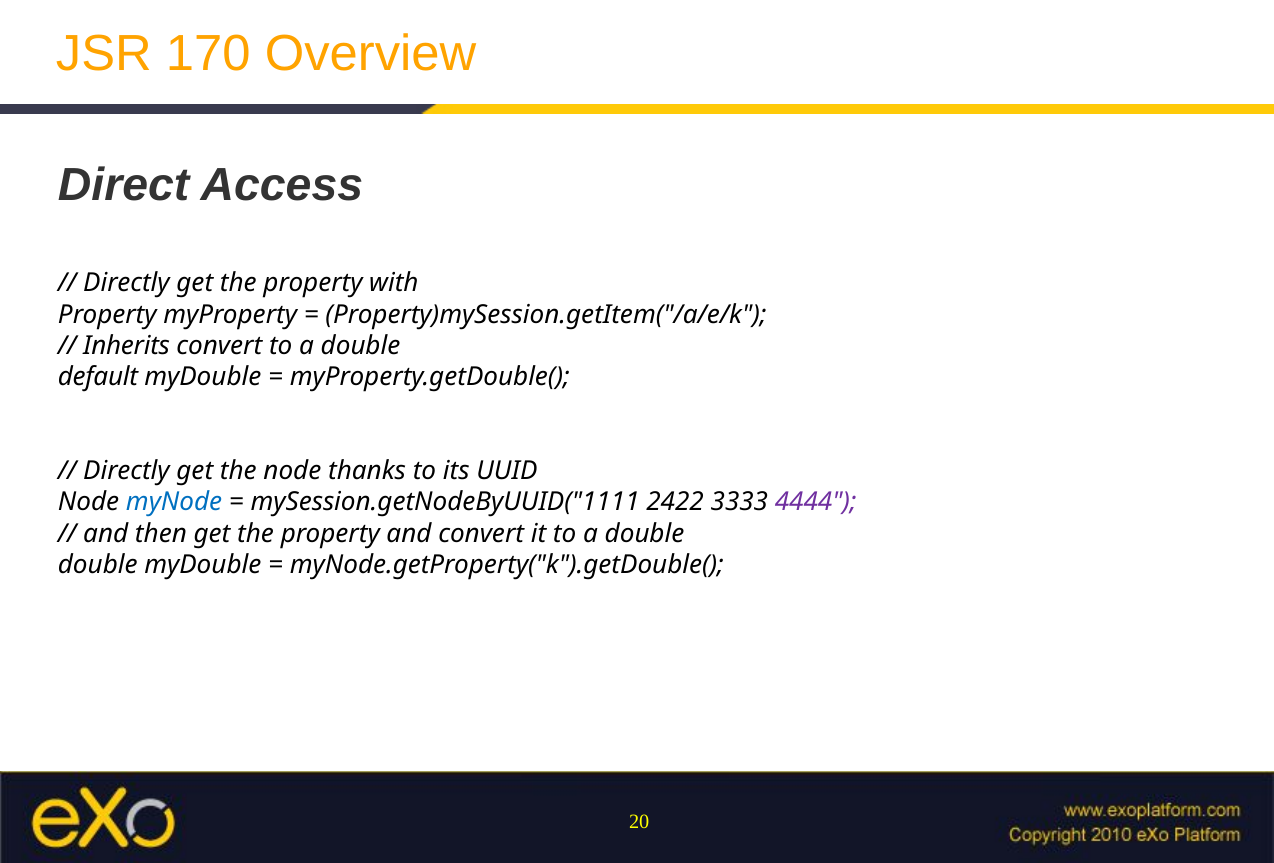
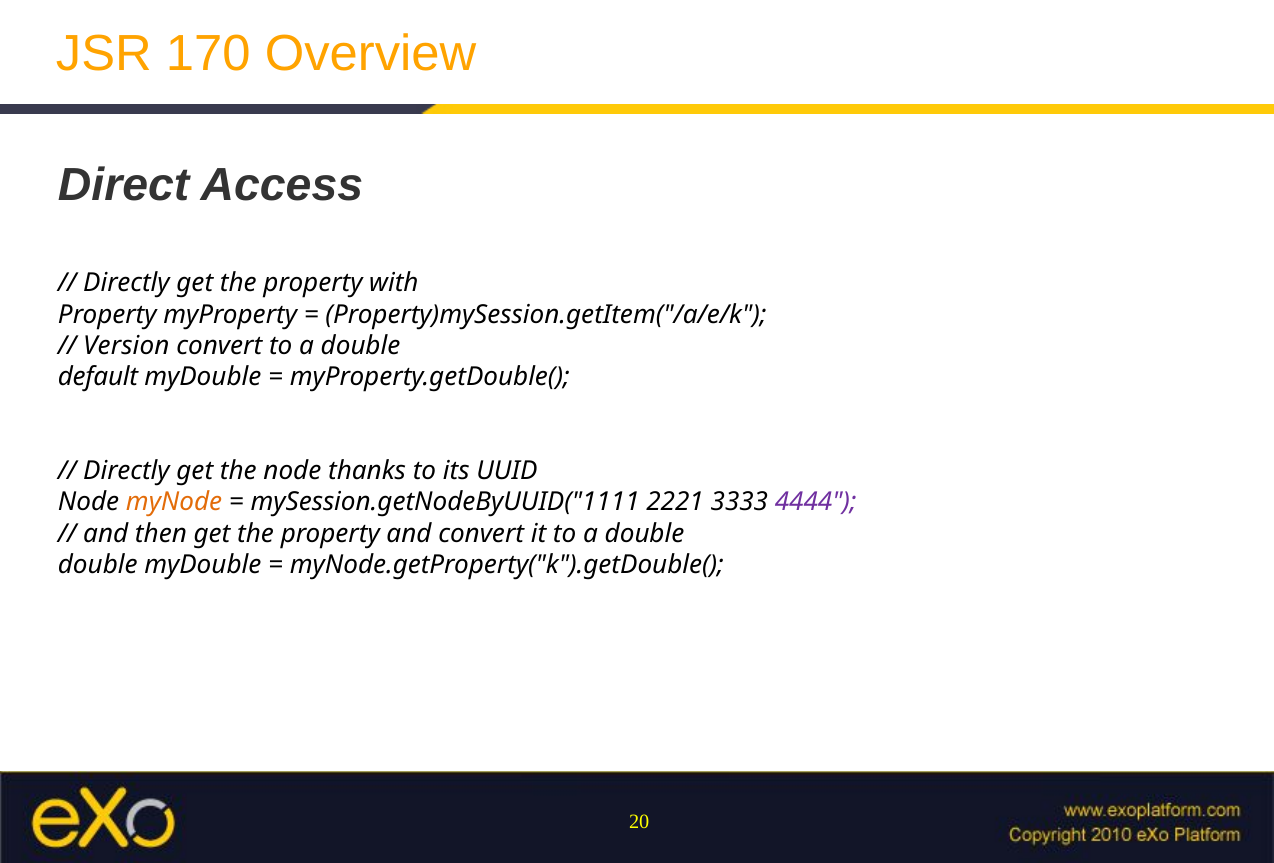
Inherits: Inherits -> Version
myNode colour: blue -> orange
2422: 2422 -> 2221
